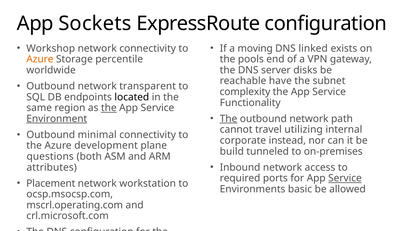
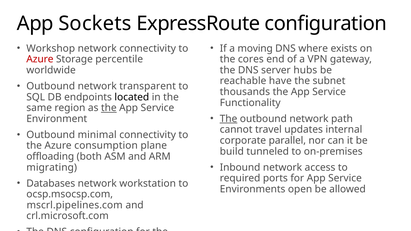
linked: linked -> where
Azure at (40, 59) colour: orange -> red
pools: pools -> cores
disks: disks -> hubs
complexity: complexity -> thousands
Environment underline: present -> none
utilizing: utilizing -> updates
instead: instead -> parallel
development: development -> consumption
questions: questions -> offloading
attributes: attributes -> migrating
Service at (345, 178) underline: present -> none
Placement: Placement -> Databases
basic: basic -> open
mscrl.operating.com: mscrl.operating.com -> mscrl.pipelines.com
